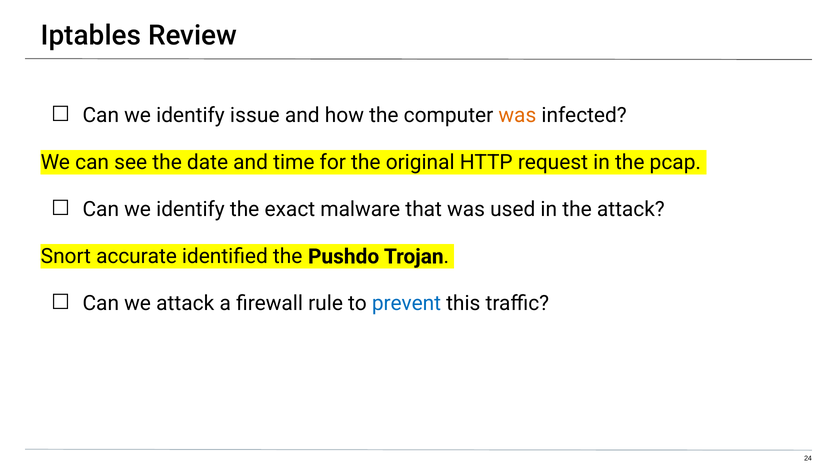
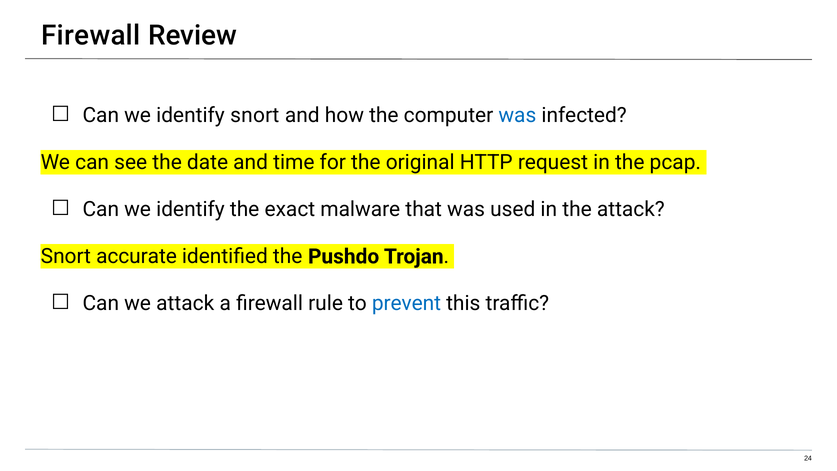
Iptables at (91, 35): Iptables -> Firewall
identify issue: issue -> snort
was at (517, 116) colour: orange -> blue
